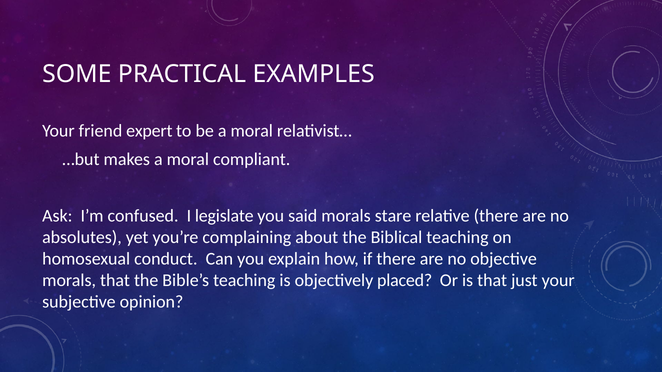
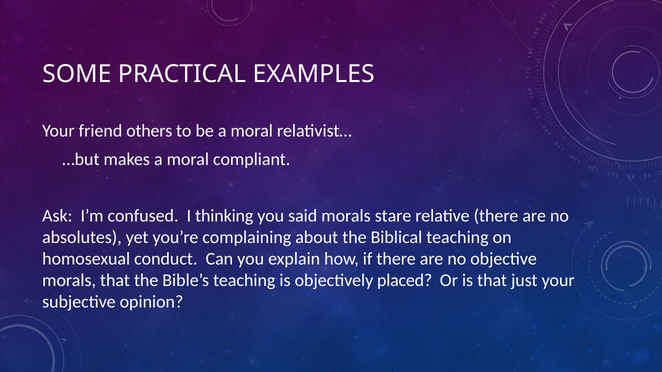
expert: expert -> others
legislate: legislate -> thinking
